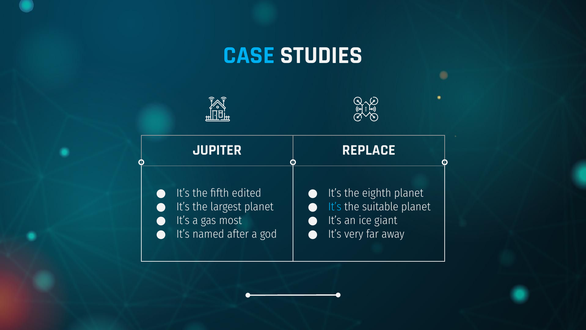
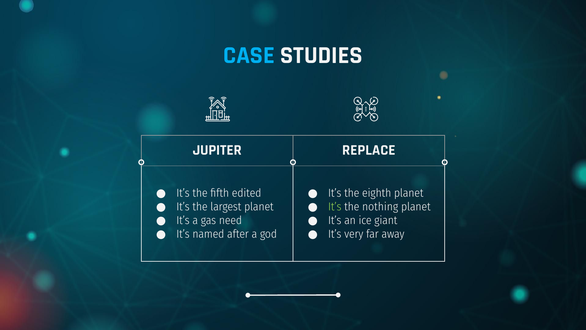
It’s at (335, 207) colour: light blue -> light green
suitable: suitable -> nothing
most: most -> need
